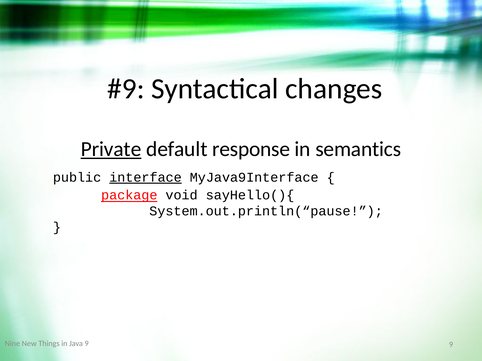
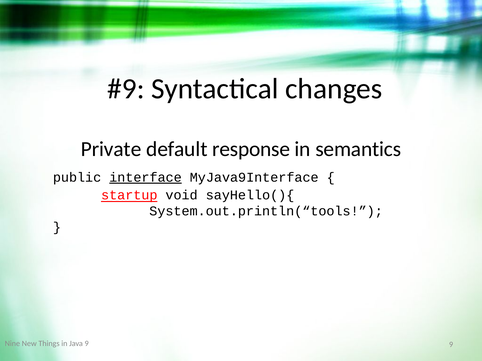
Private underline: present -> none
package: package -> startup
System.out.println(“pause: System.out.println(“pause -> System.out.println(“tools
